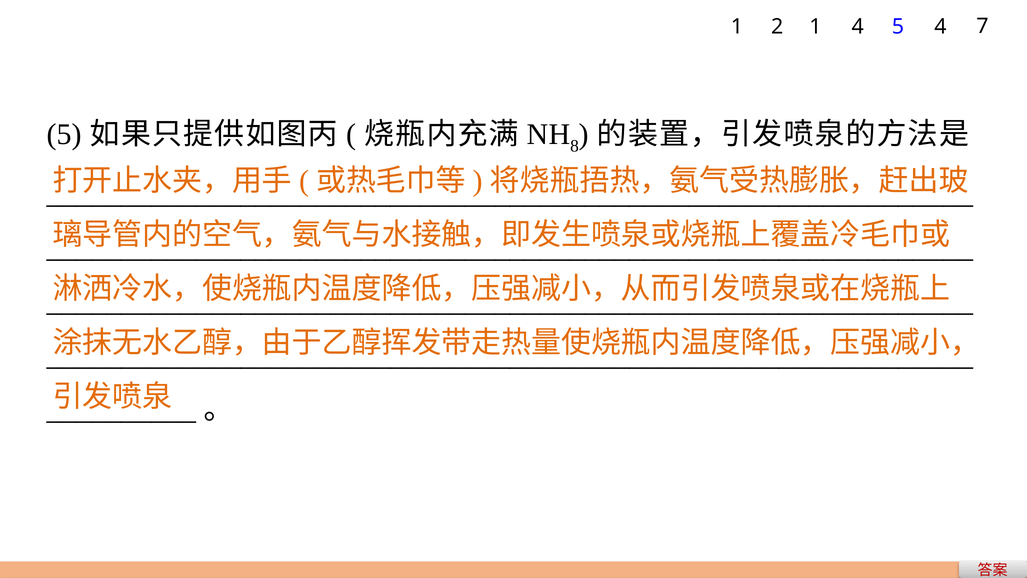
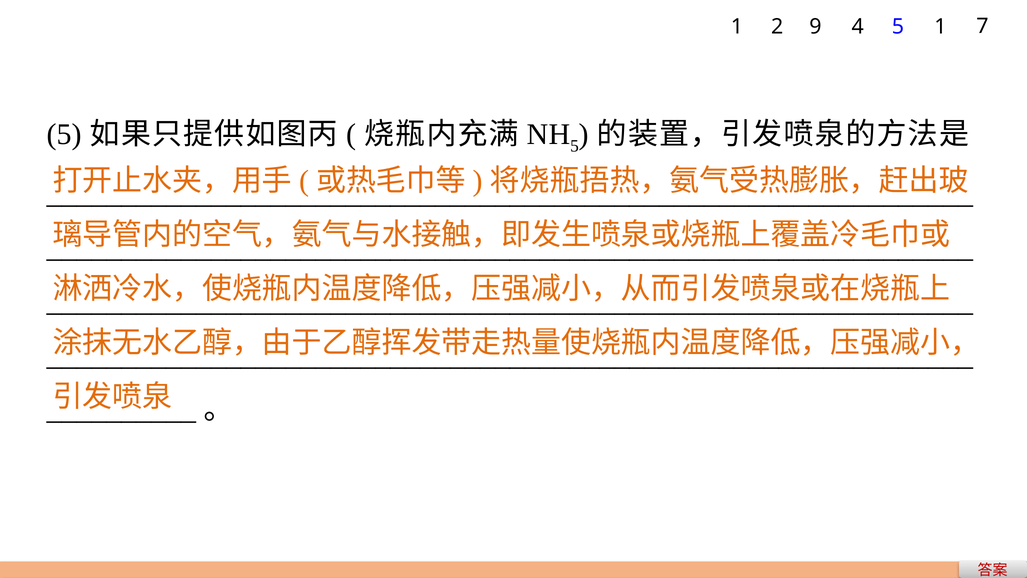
2 1: 1 -> 9
5 4: 4 -> 1
8 at (574, 146): 8 -> 5
